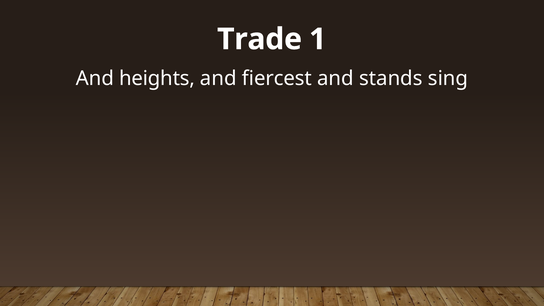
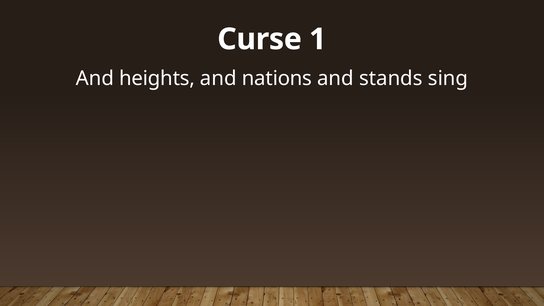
Trade: Trade -> Curse
fiercest: fiercest -> nations
